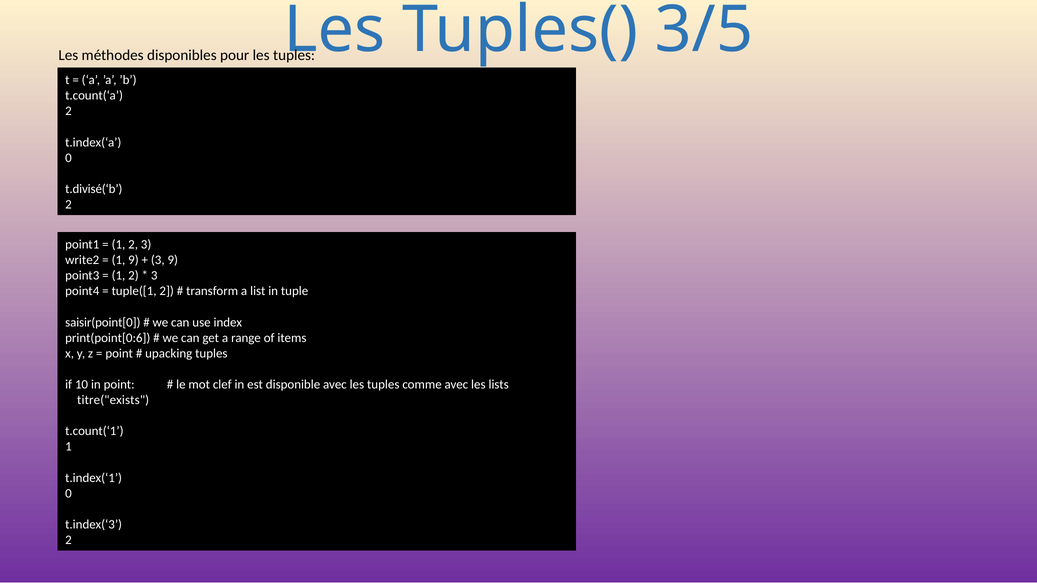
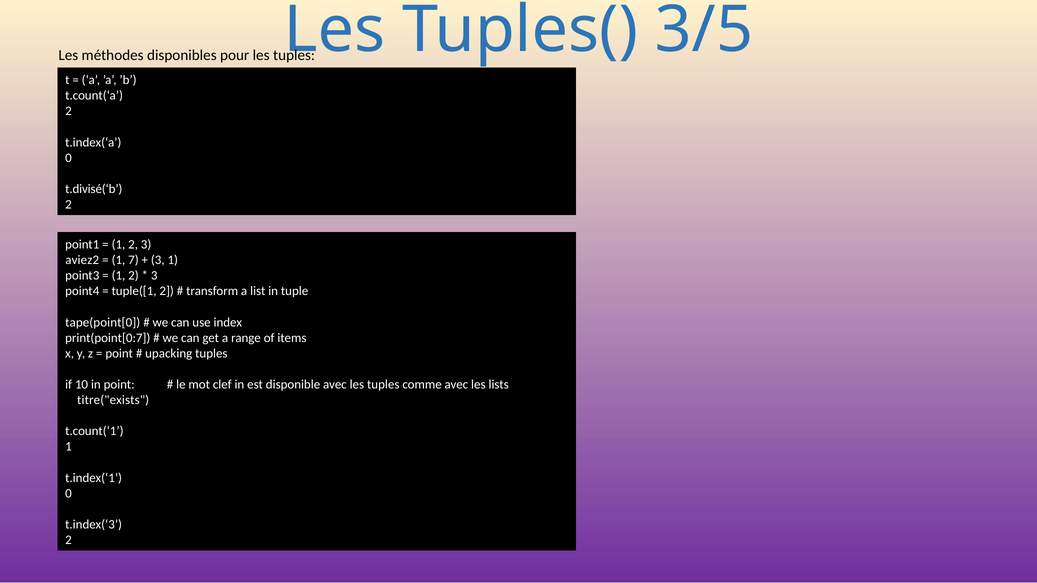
write2: write2 -> aviez2
1 9: 9 -> 7
3 9: 9 -> 1
saisir(point[0: saisir(point[0 -> tape(point[0
print(point[0:6: print(point[0:6 -> print(point[0:7
